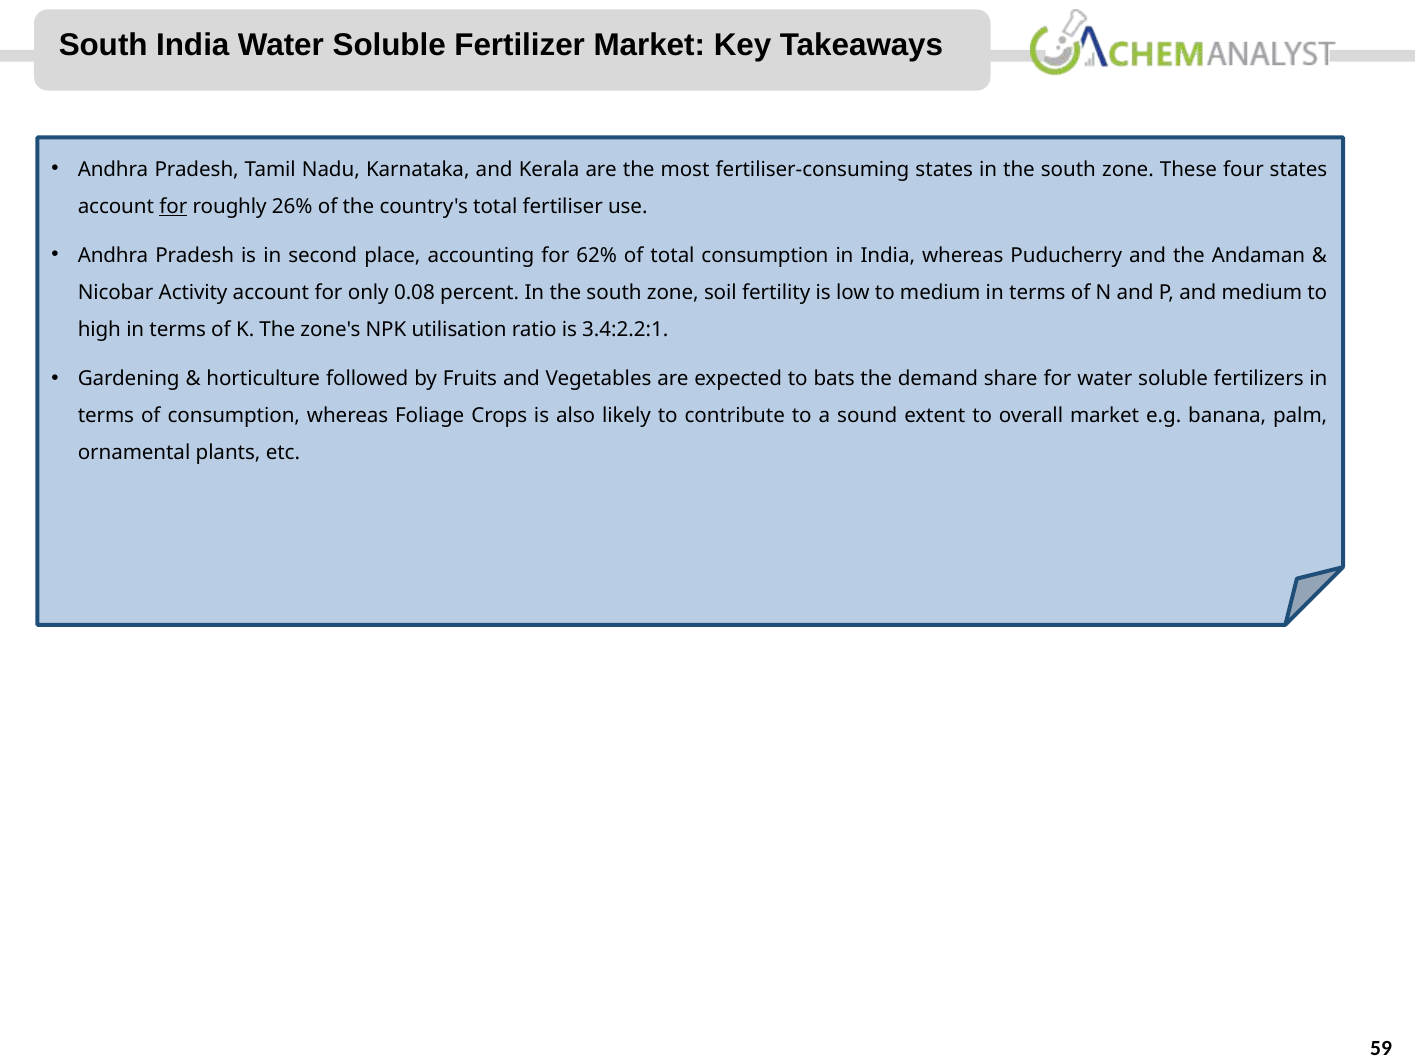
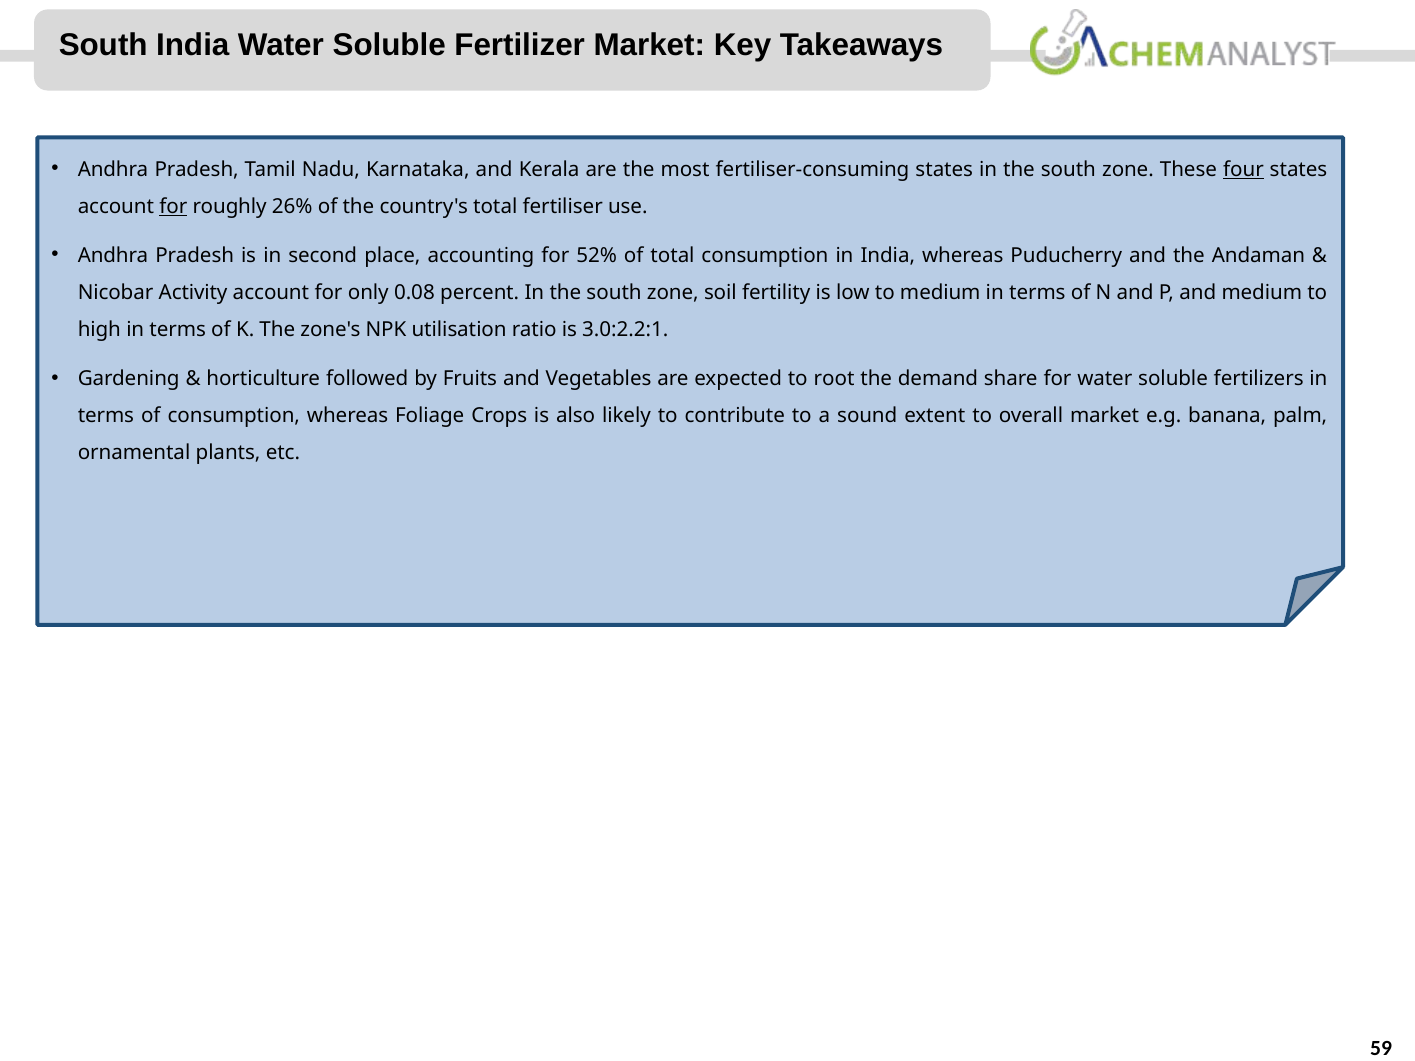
four underline: none -> present
62%: 62% -> 52%
3.4:2.2:1: 3.4:2.2:1 -> 3.0:2.2:1
bats: bats -> root
